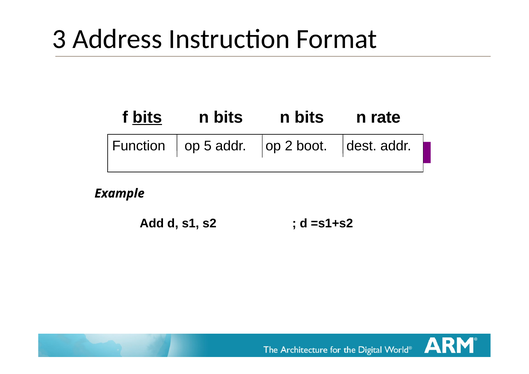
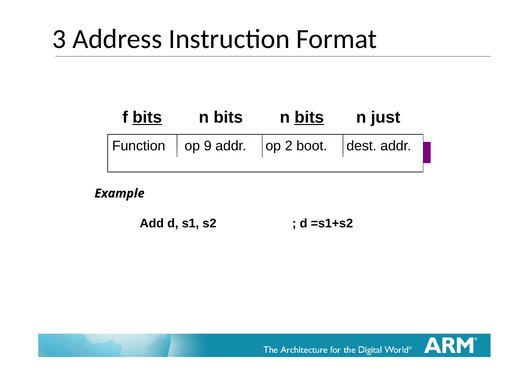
bits at (309, 117) underline: none -> present
rate: rate -> just
5: 5 -> 9
